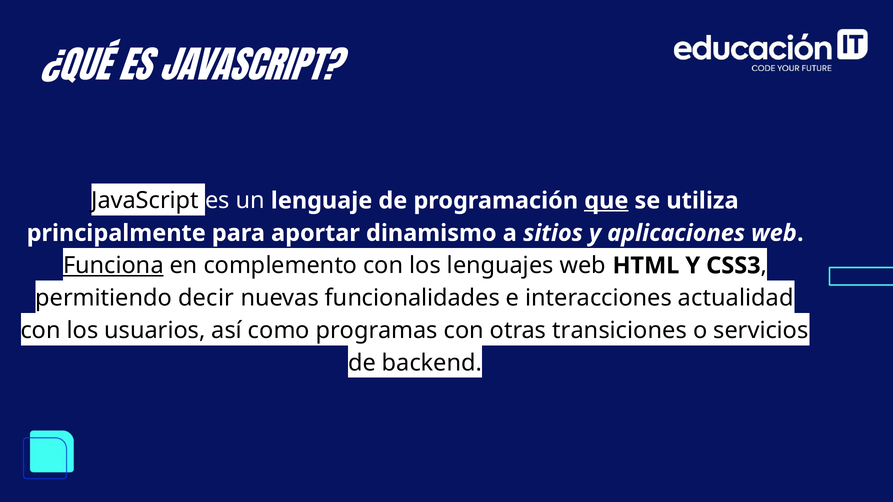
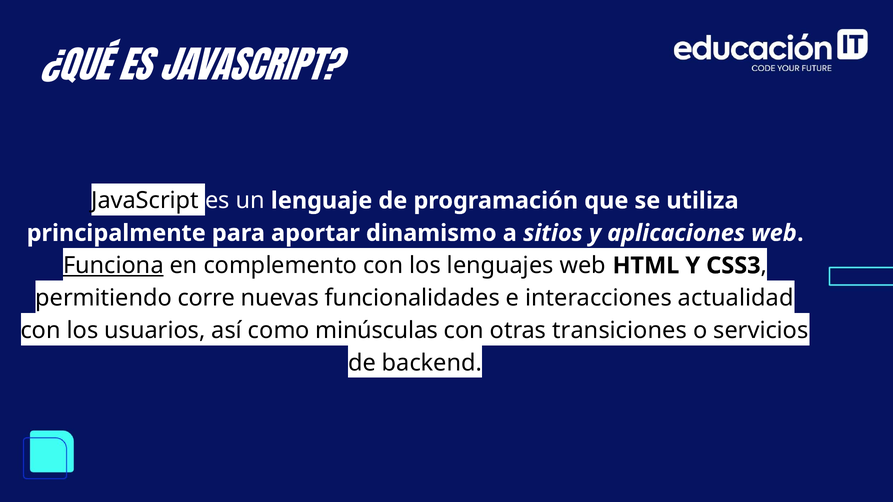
que underline: present -> none
decir: decir -> corre
programas: programas -> minúsculas
